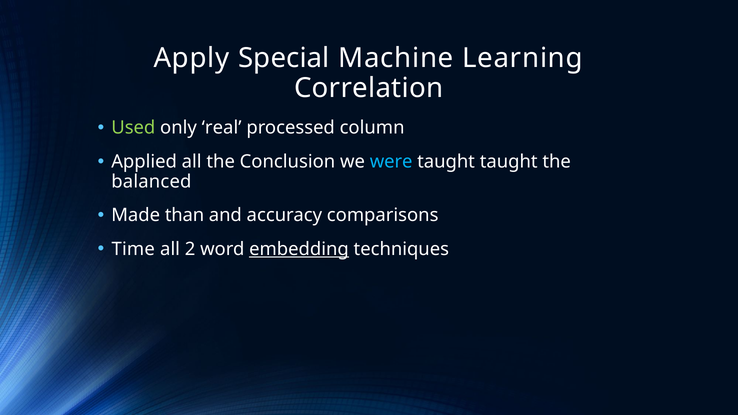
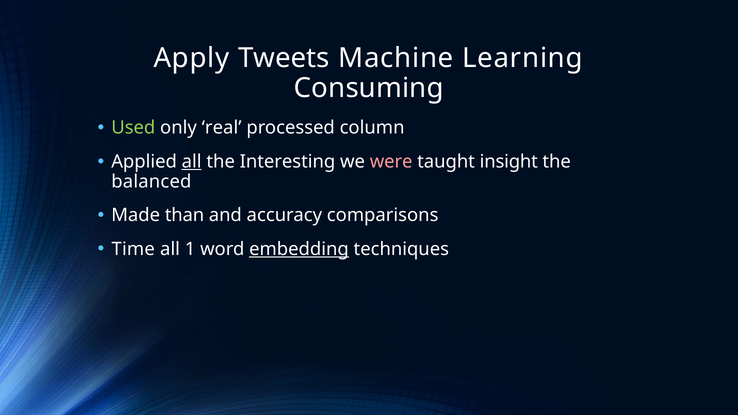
Special: Special -> Tweets
Correlation: Correlation -> Consuming
all at (192, 162) underline: none -> present
Conclusion: Conclusion -> Interesting
were colour: light blue -> pink
taught taught: taught -> insight
2: 2 -> 1
